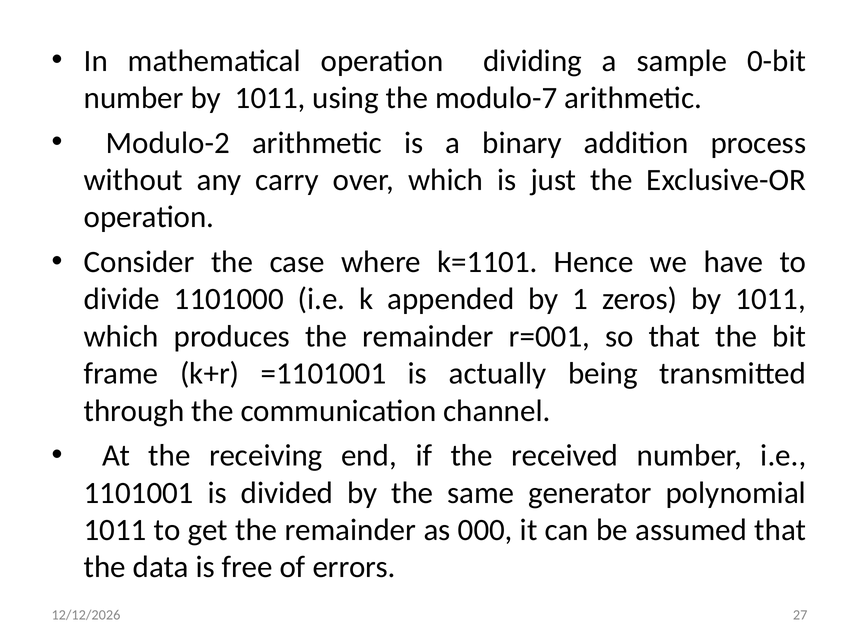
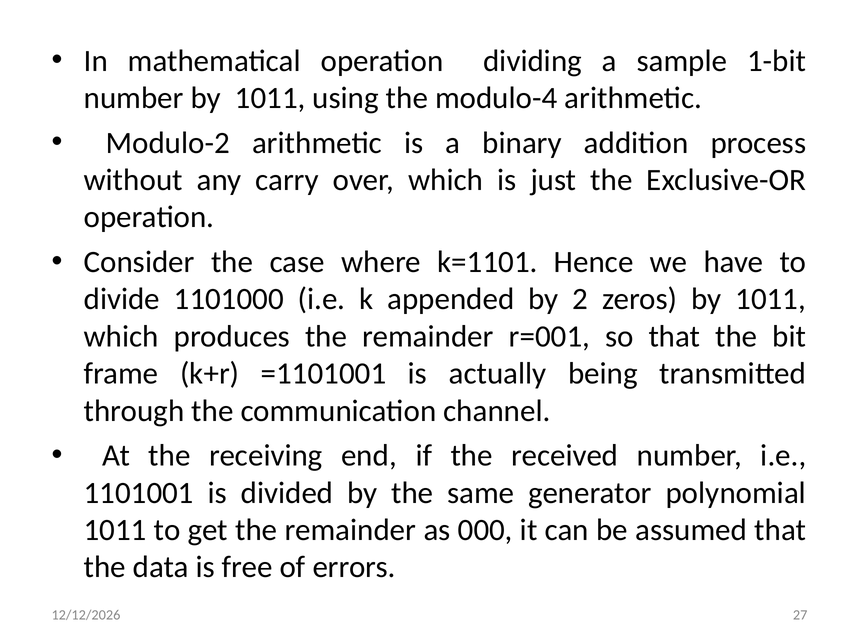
0-bit: 0-bit -> 1-bit
modulo-7: modulo-7 -> modulo-4
1: 1 -> 2
